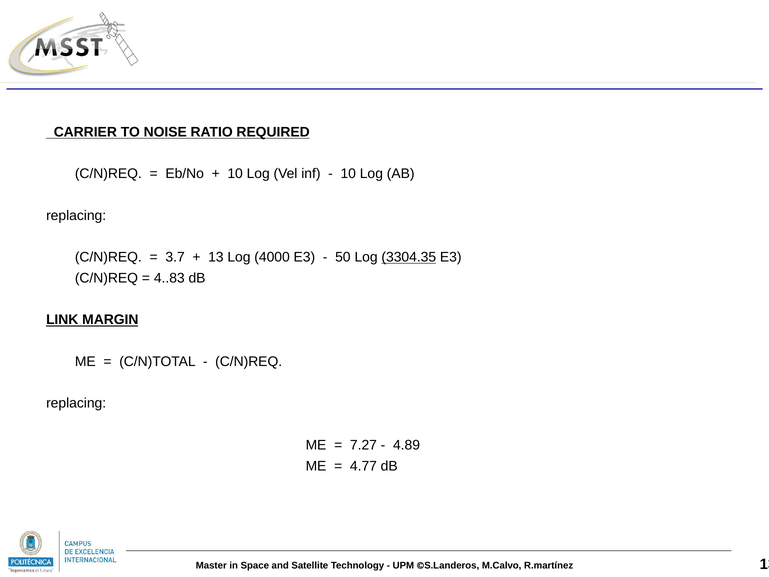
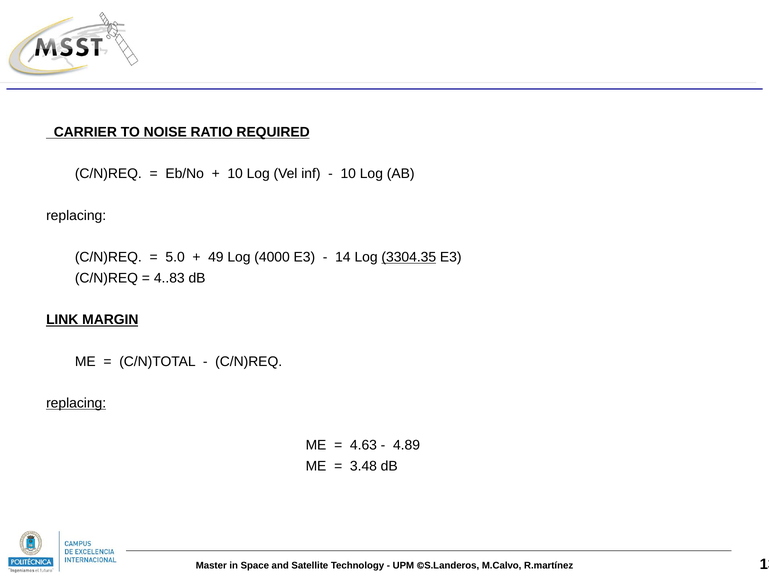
3.7: 3.7 -> 5.0
13: 13 -> 49
50: 50 -> 14
replacing at (76, 403) underline: none -> present
7.27: 7.27 -> 4.63
4.77: 4.77 -> 3.48
